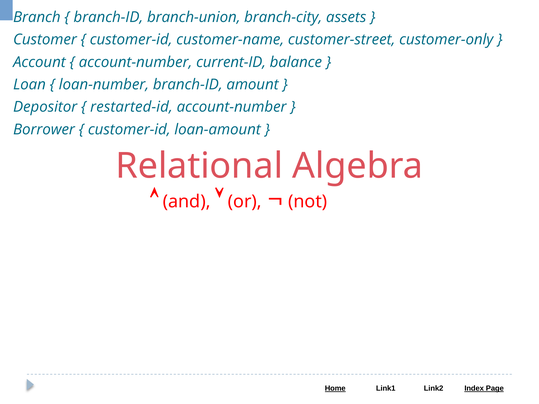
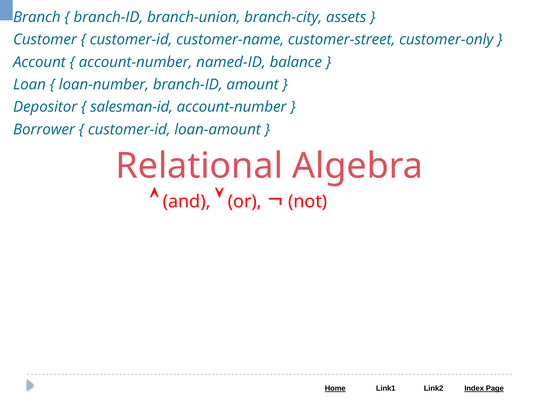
current-ID: current-ID -> named-ID
restarted-id: restarted-id -> salesman-id
